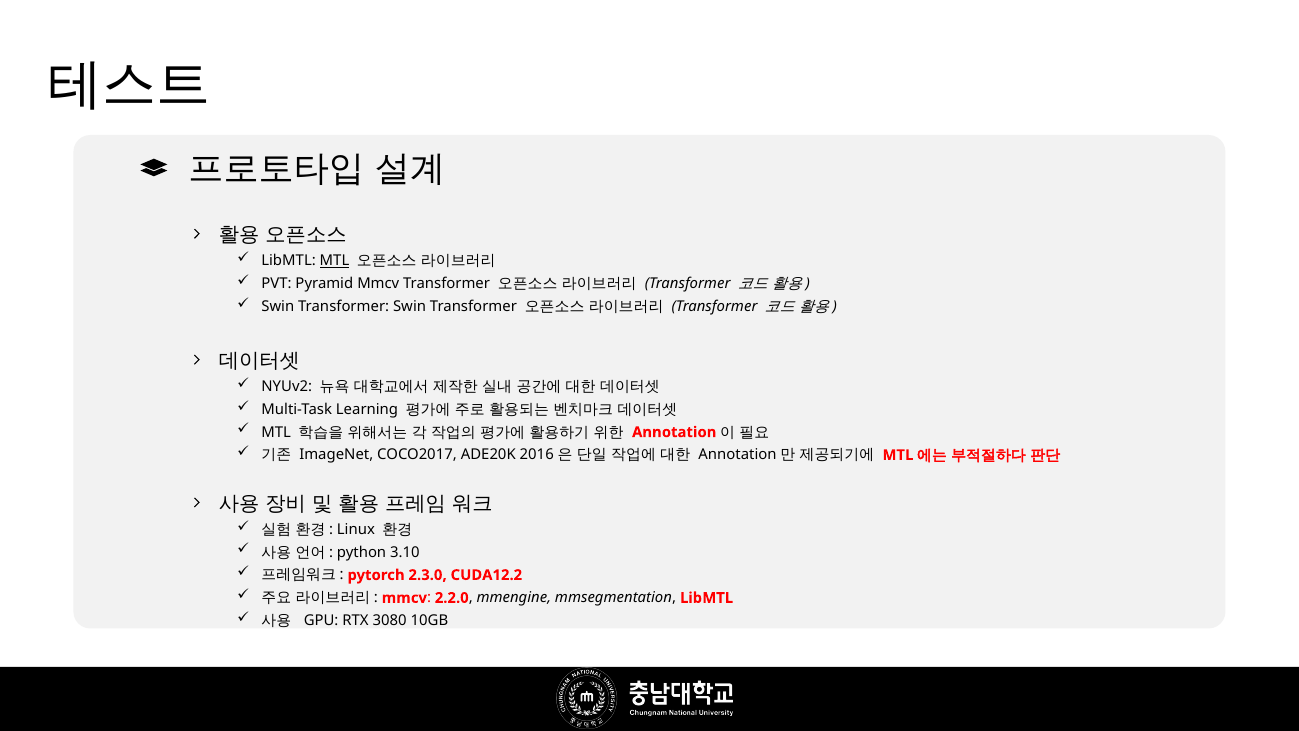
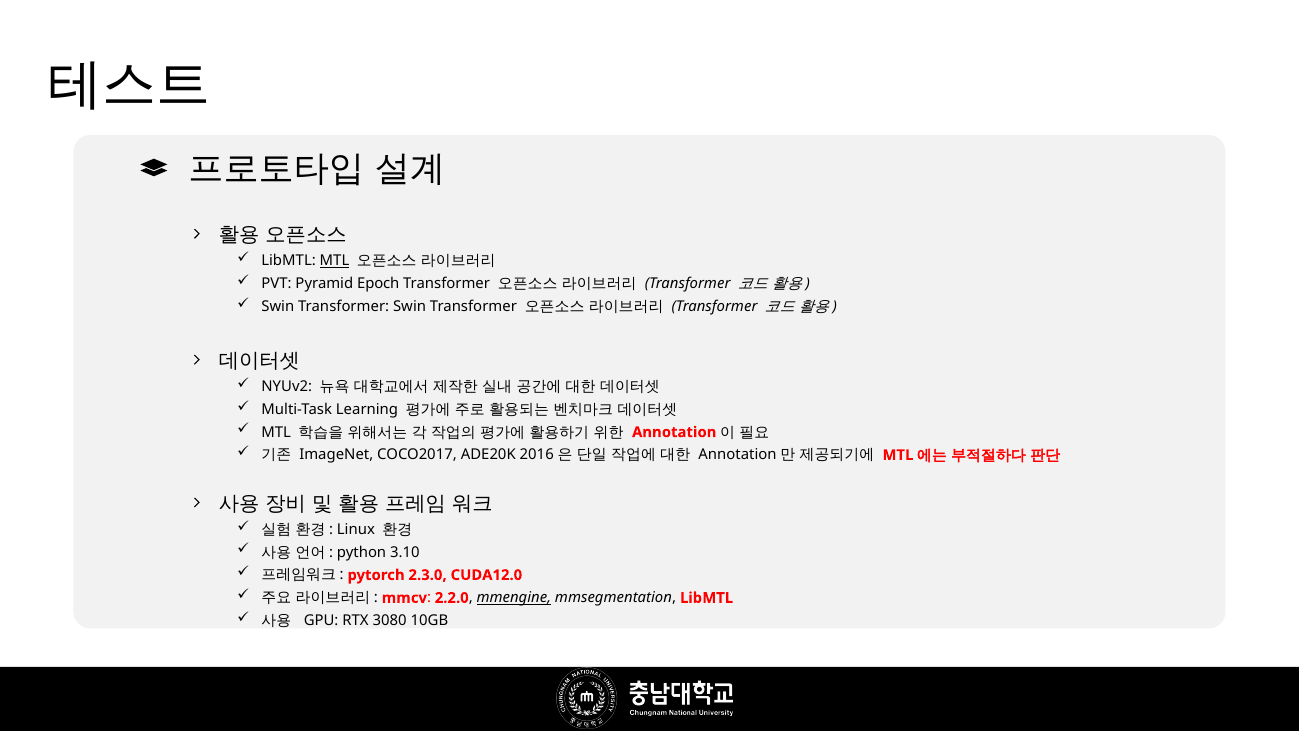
Pyramid Mmcv: Mmcv -> Epoch
CUDA12.2: CUDA12.2 -> CUDA12.0
mmengine underline: none -> present
